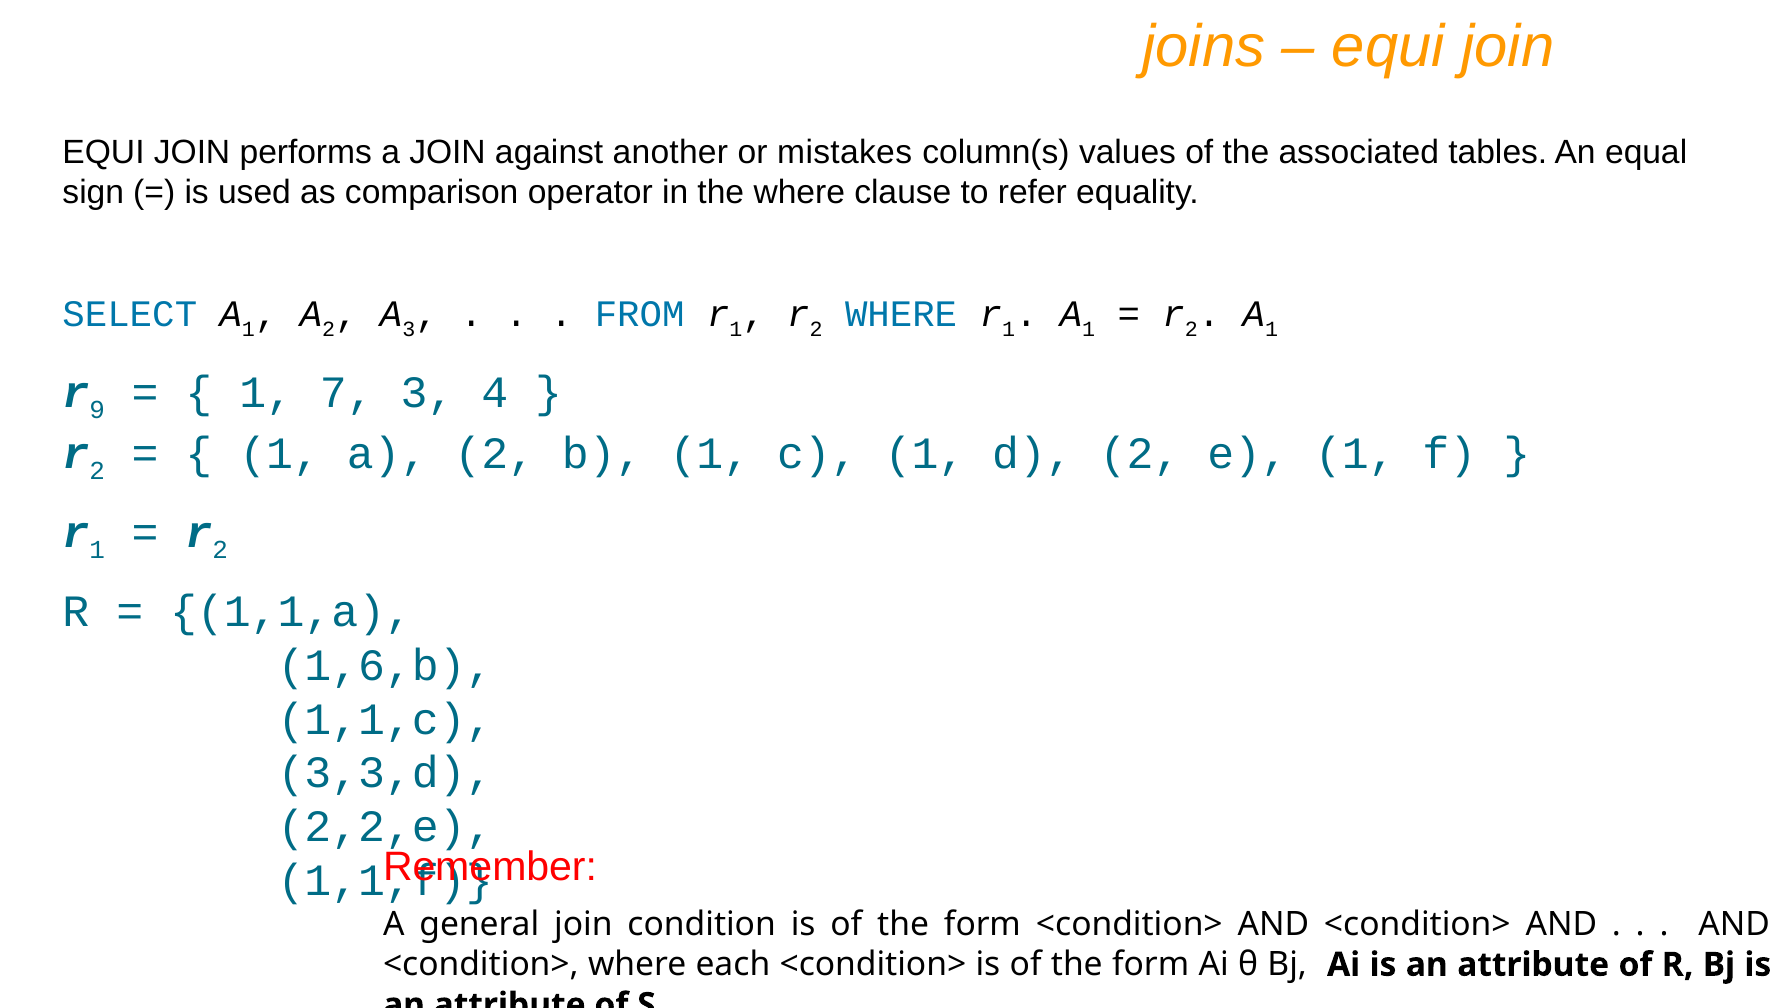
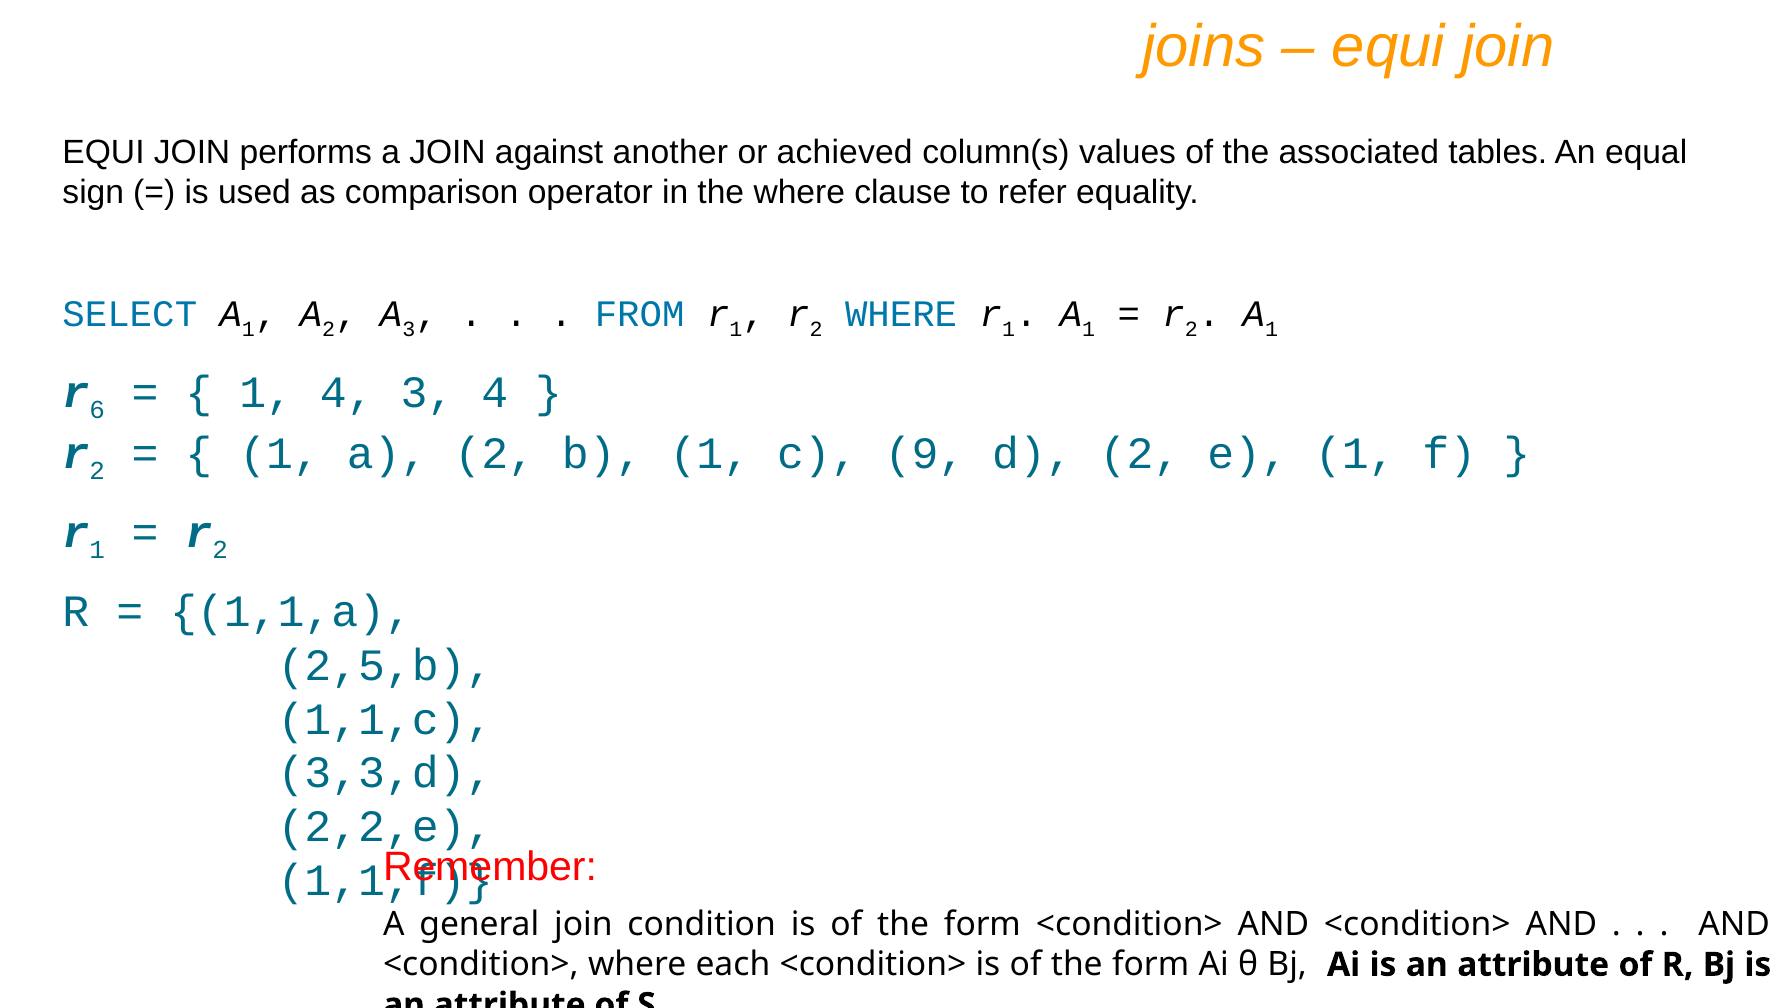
mistakes: mistakes -> achieved
9: 9 -> 6
1 7: 7 -> 4
c 1: 1 -> 9
1,6,b: 1,6,b -> 2,5,b
